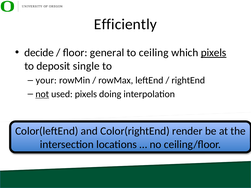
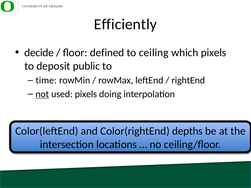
general: general -> defined
pixels at (214, 53) underline: present -> none
single: single -> public
your: your -> time
render: render -> depths
